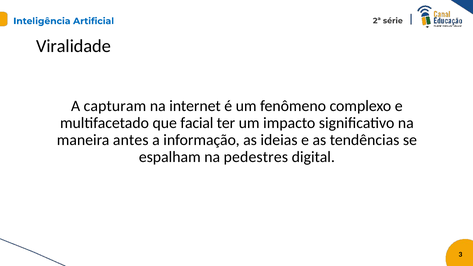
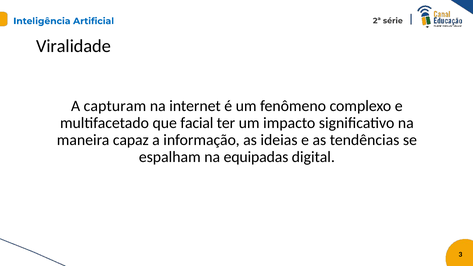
antes: antes -> capaz
pedestres: pedestres -> equipadas
